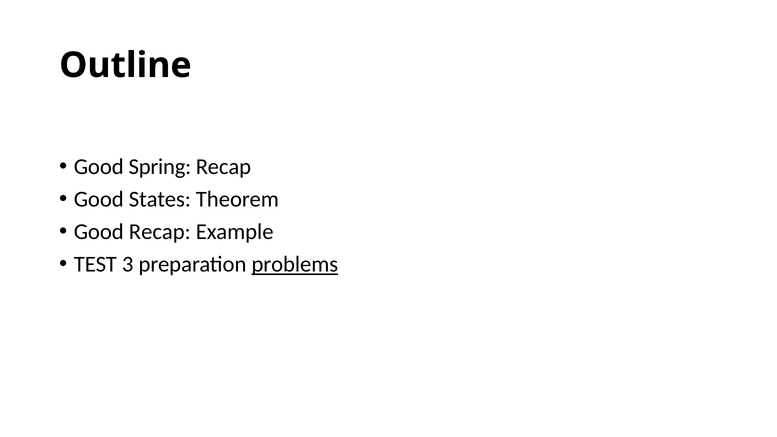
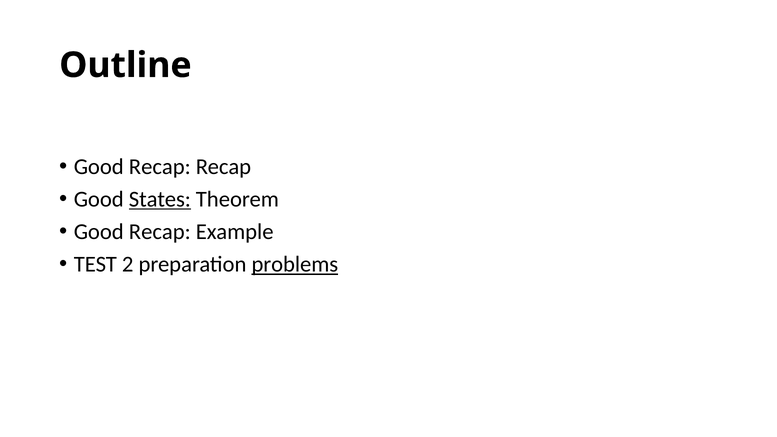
Spring at (160, 167): Spring -> Recap
States underline: none -> present
3: 3 -> 2
